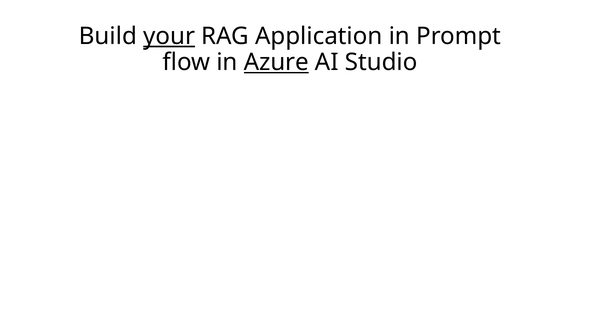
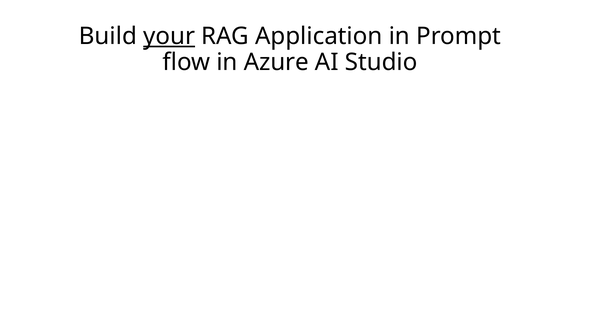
Azure underline: present -> none
